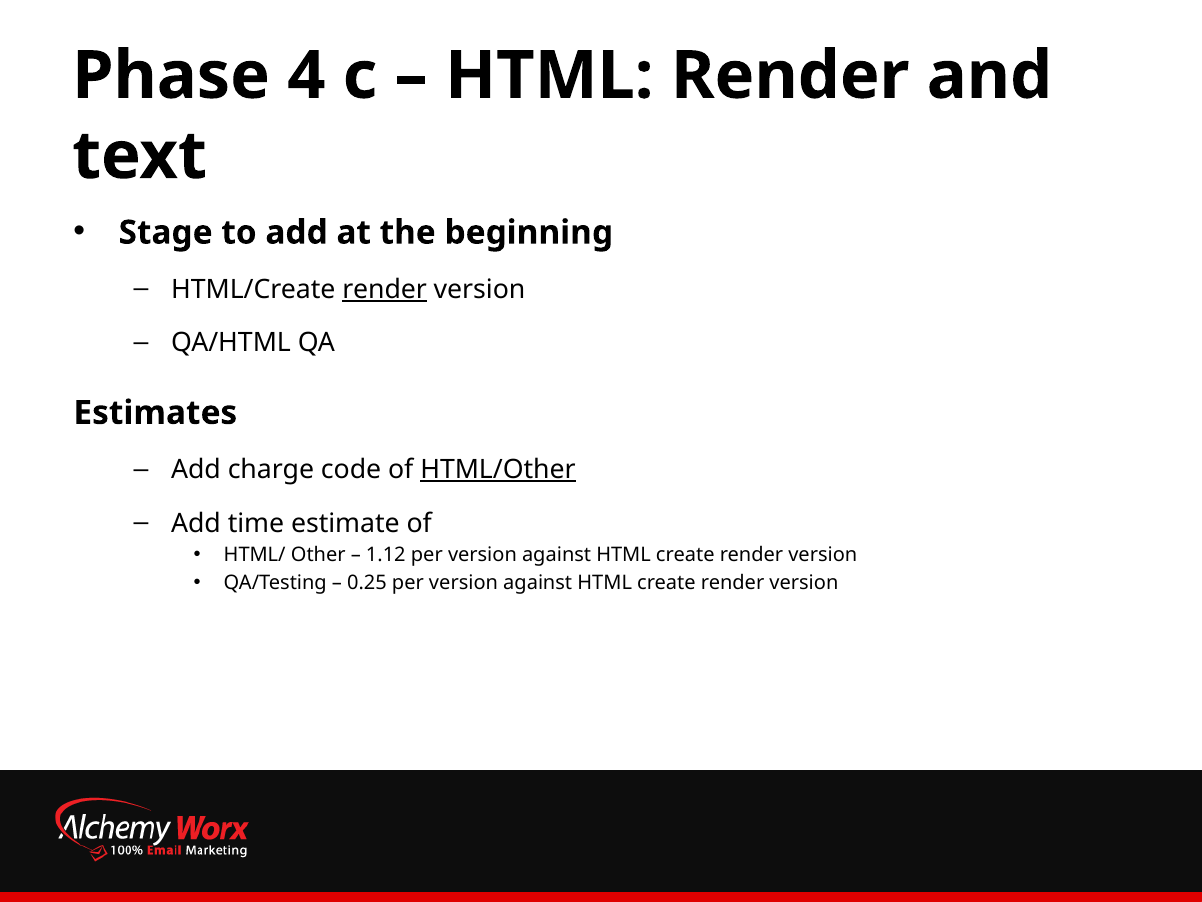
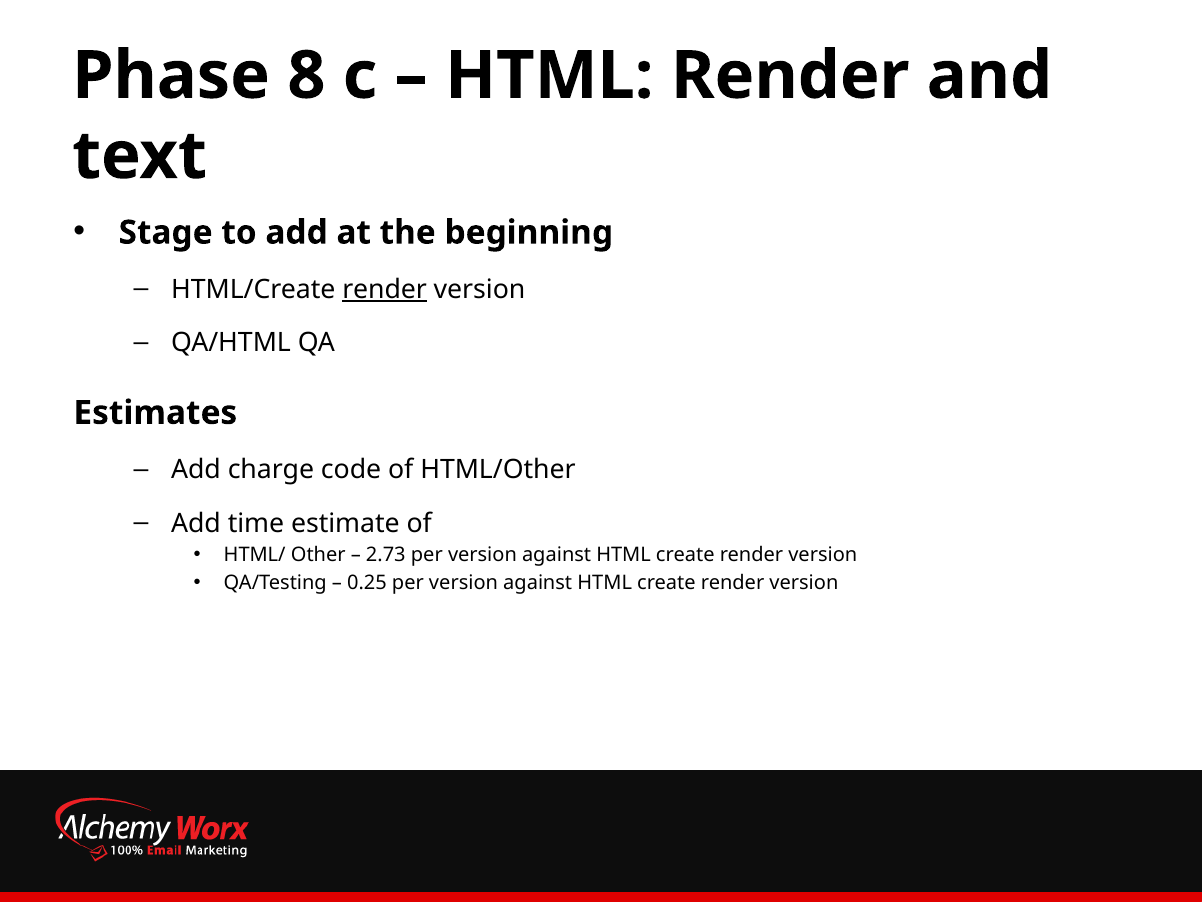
4: 4 -> 8
HTML/Other underline: present -> none
1.12: 1.12 -> 2.73
